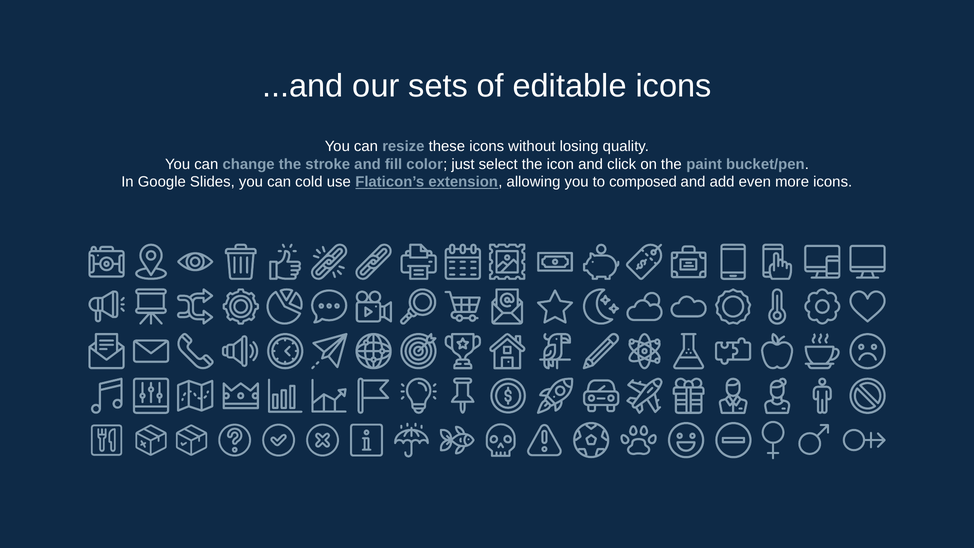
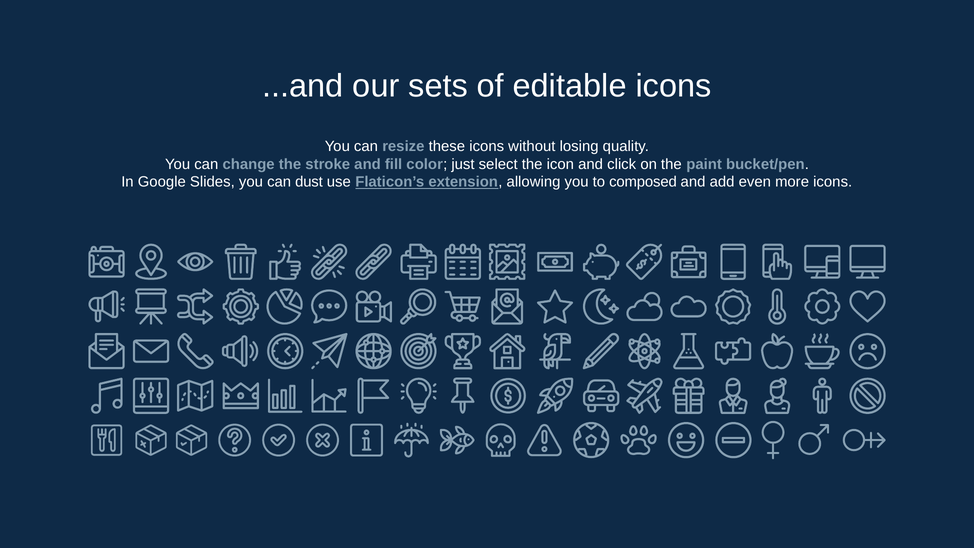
cold: cold -> dust
